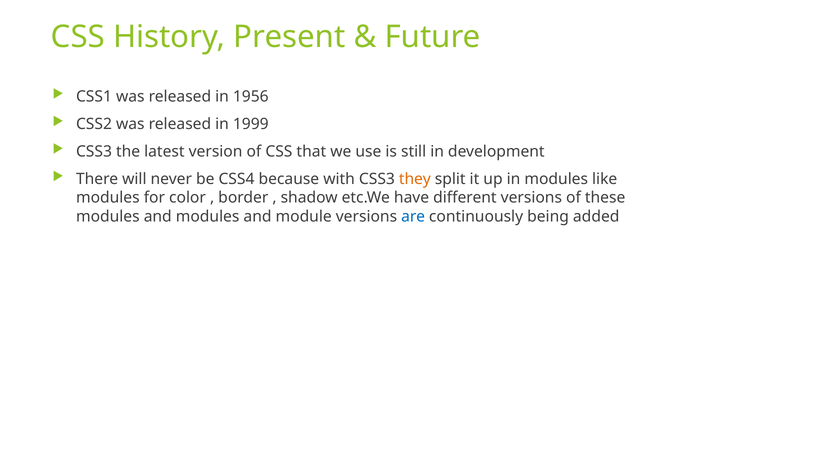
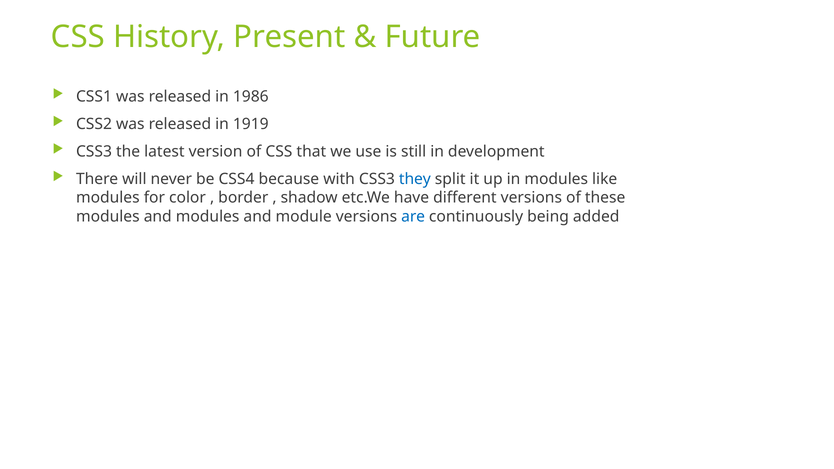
1956: 1956 -> 1986
1999: 1999 -> 1919
they colour: orange -> blue
